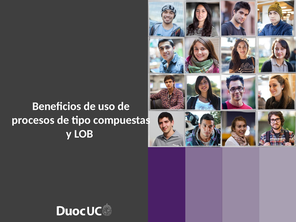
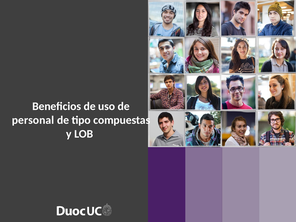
procesos: procesos -> personal
